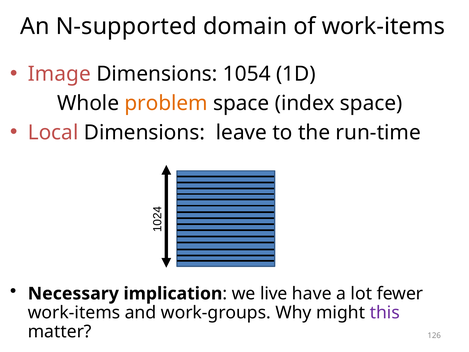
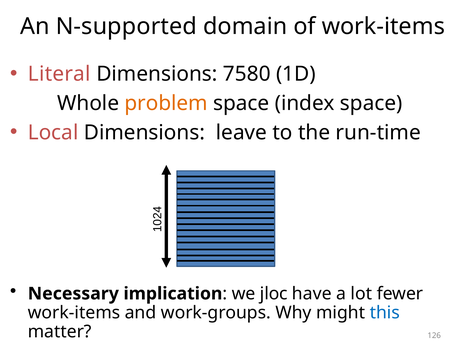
Image: Image -> Literal
1054: 1054 -> 7580
live: live -> jloc
this colour: purple -> blue
